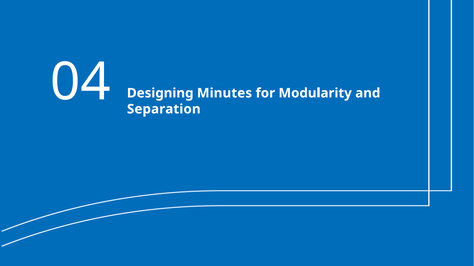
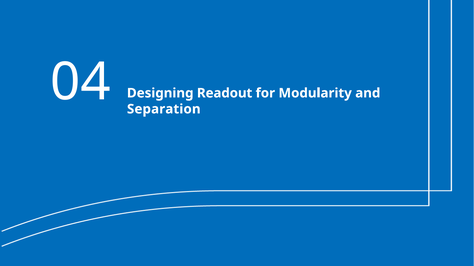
Minutes: Minutes -> Readout
